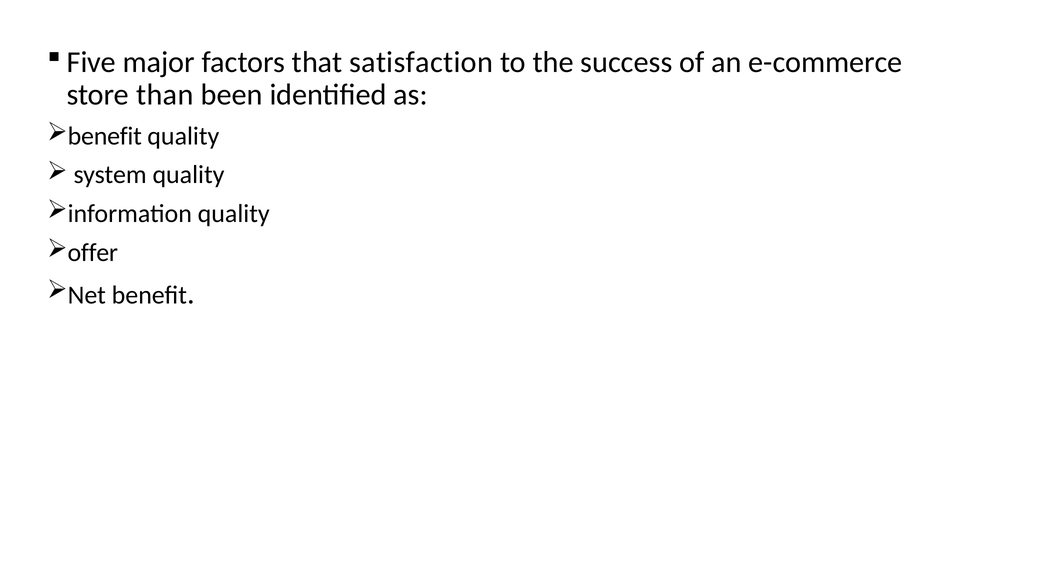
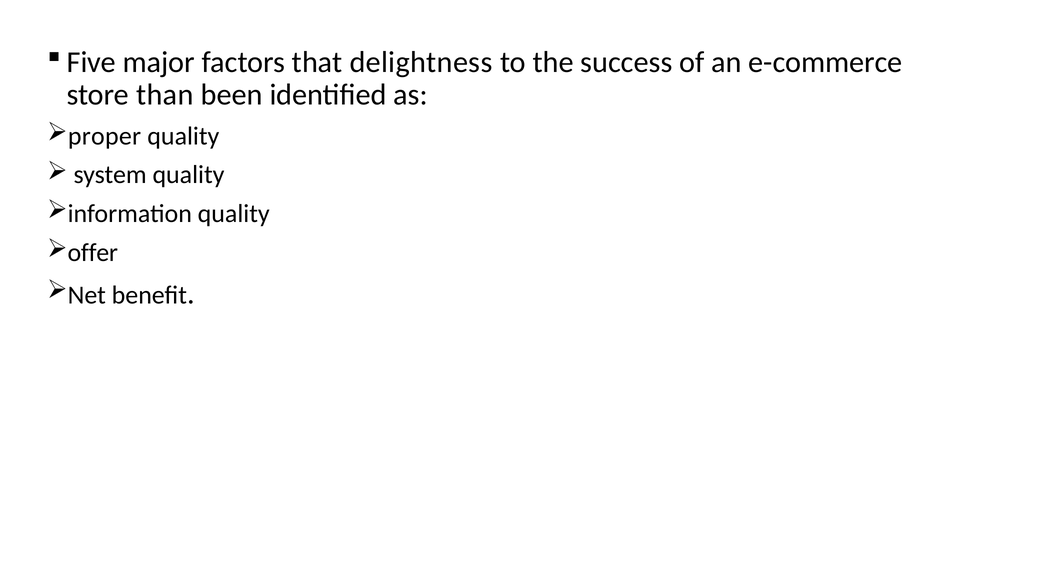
satisfaction: satisfaction -> delightness
benefit at (105, 136): benefit -> proper
